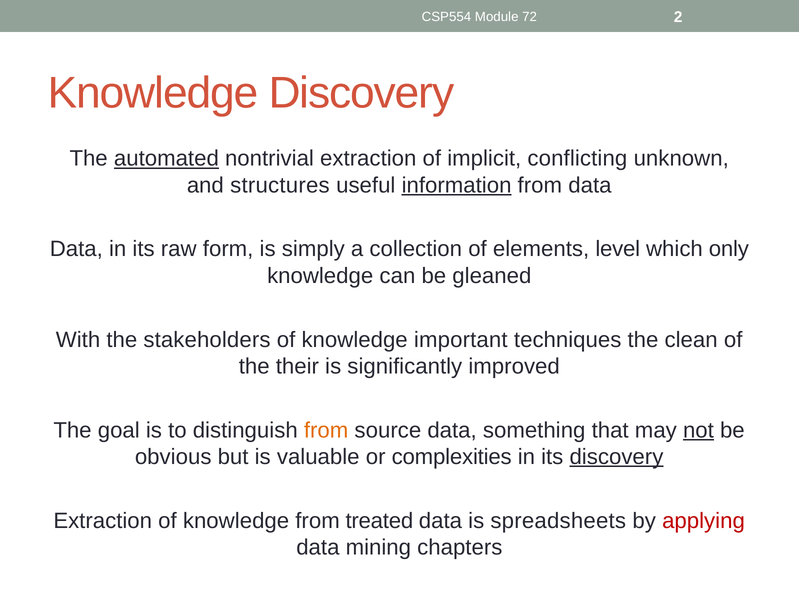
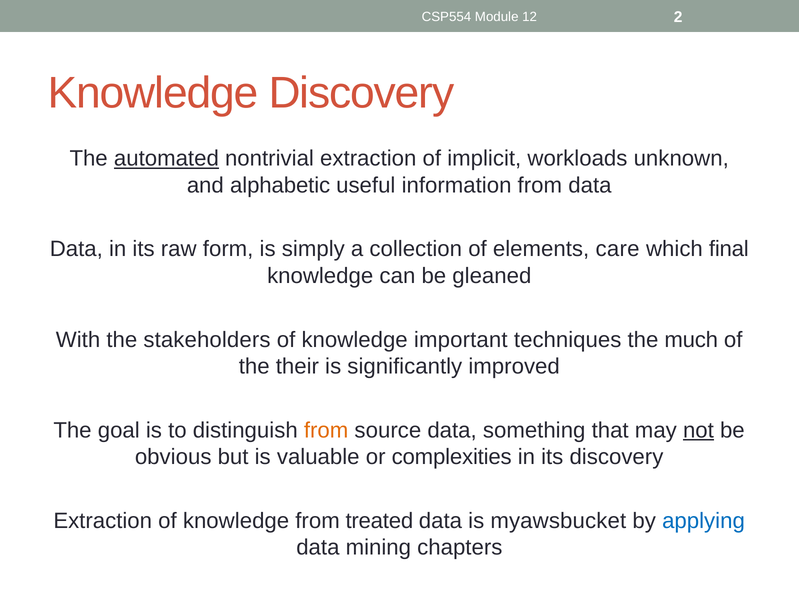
72: 72 -> 12
conflicting: conflicting -> workloads
structures: structures -> alphabetic
information underline: present -> none
level: level -> care
only: only -> final
clean: clean -> much
discovery at (616, 457) underline: present -> none
spreadsheets: spreadsheets -> myawsbucket
applying colour: red -> blue
